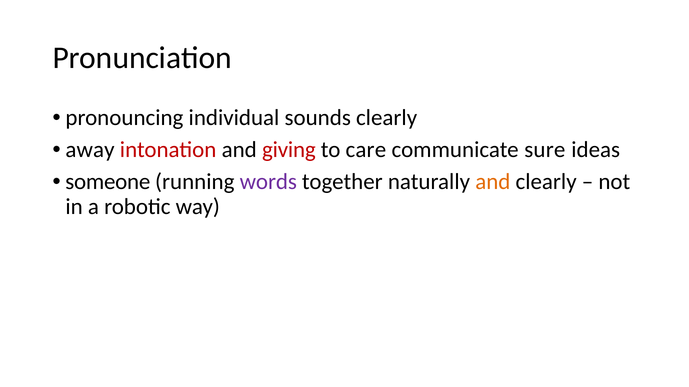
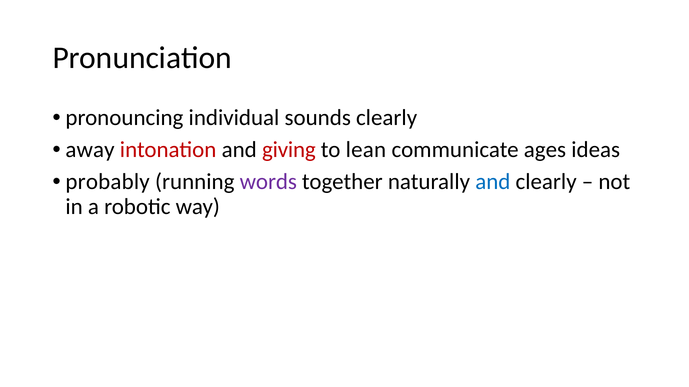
care: care -> lean
sure: sure -> ages
someone: someone -> probably
and at (493, 182) colour: orange -> blue
